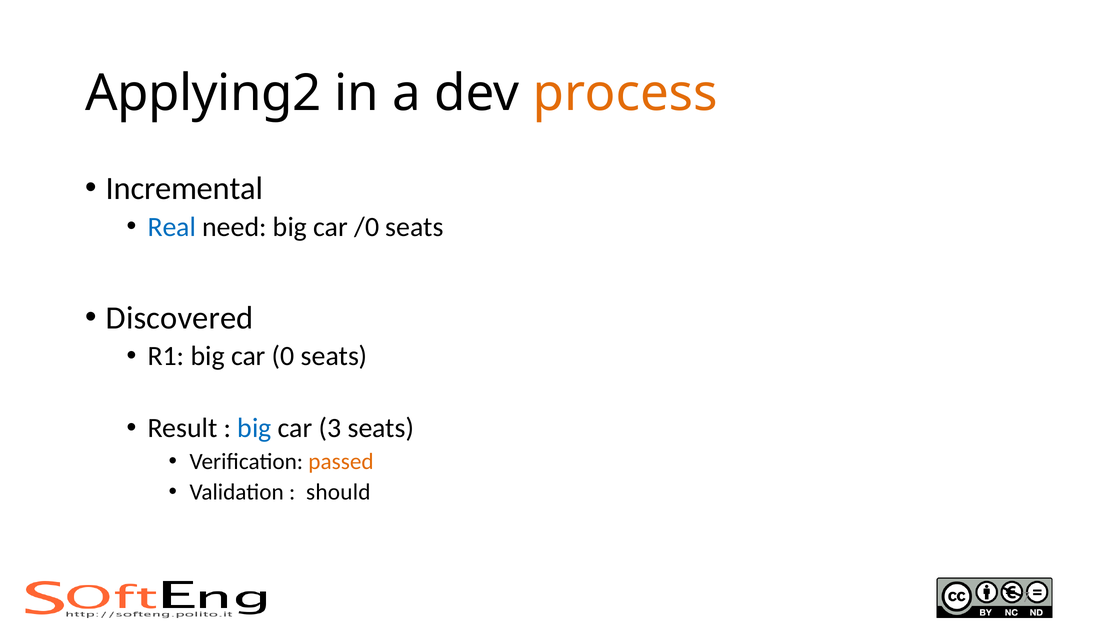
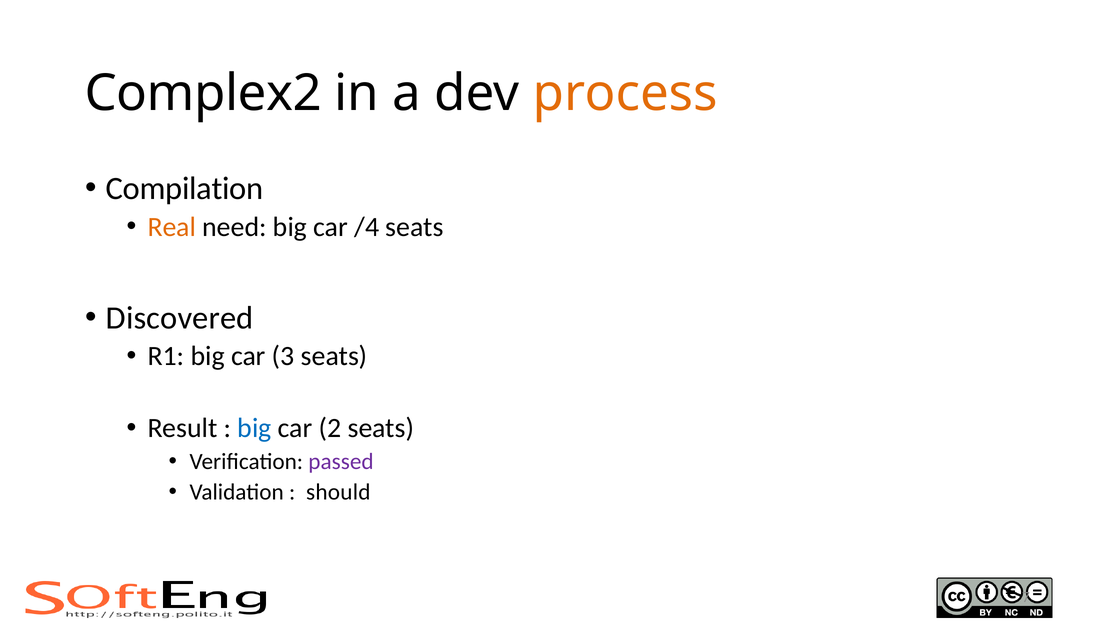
Applying2: Applying2 -> Complex2
Incremental: Incremental -> Compilation
Real colour: blue -> orange
/0: /0 -> /4
0: 0 -> 3
3: 3 -> 2
passed colour: orange -> purple
